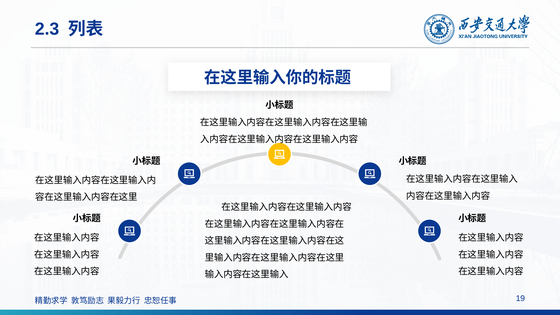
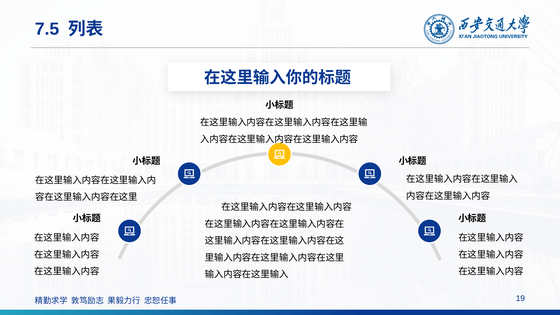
2.3: 2.3 -> 7.5
